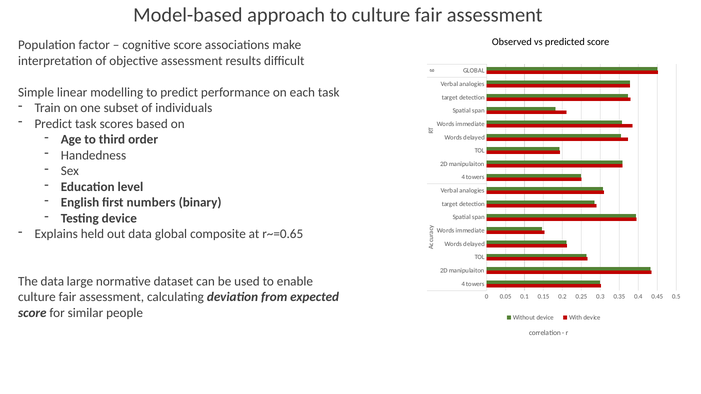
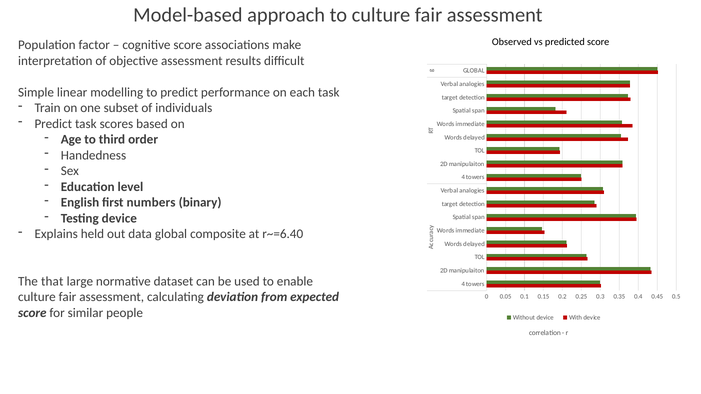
r~=0.65: r~=0.65 -> r~=6.40
The data: data -> that
